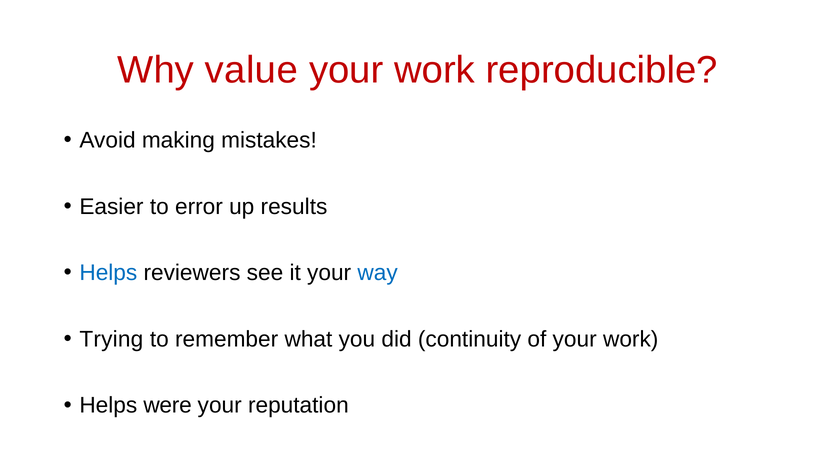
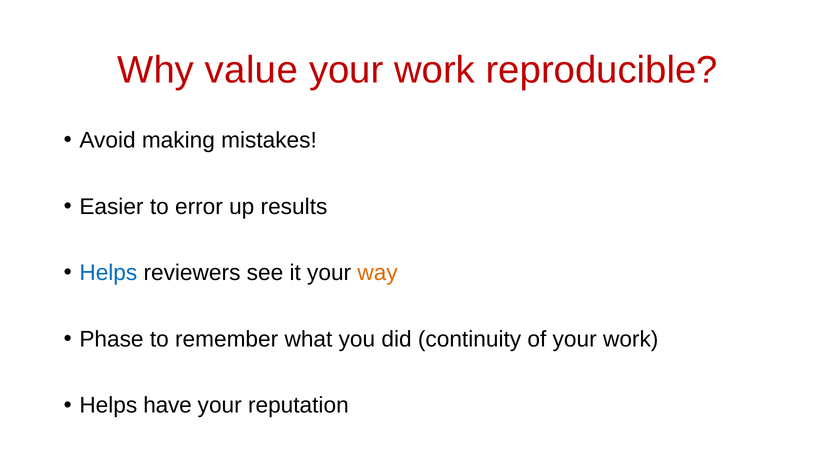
way colour: blue -> orange
Trying: Trying -> Phase
were: were -> have
